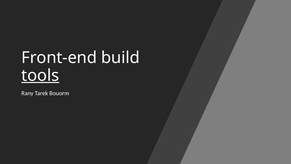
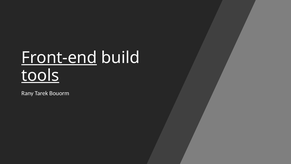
Front-end underline: none -> present
